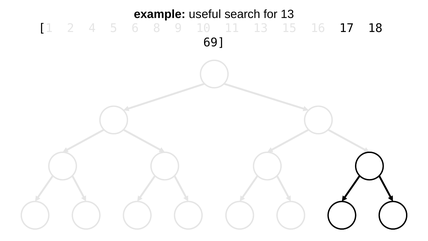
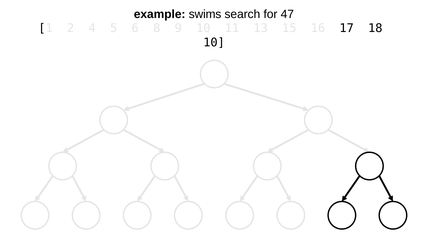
useful: useful -> swims
for 13: 13 -> 47
69 at (214, 43): 69 -> 10
